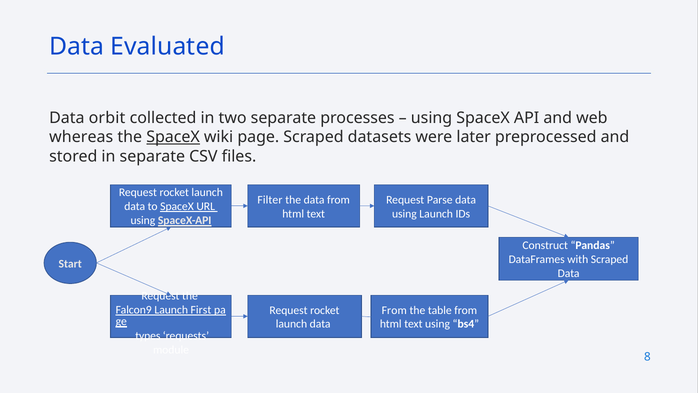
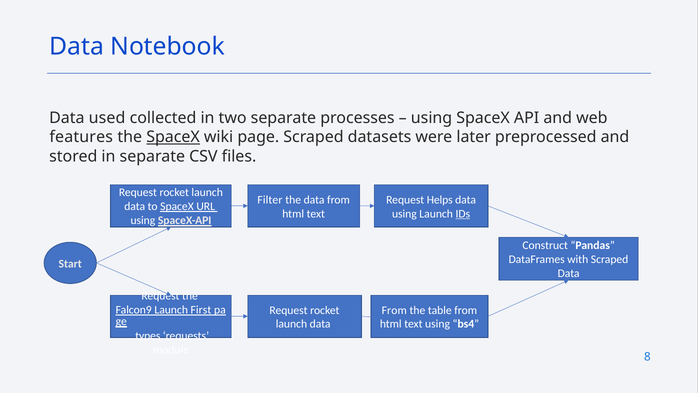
Evaluated: Evaluated -> Notebook
orbit: orbit -> used
whereas: whereas -> features
Parse: Parse -> Helps
IDs underline: none -> present
